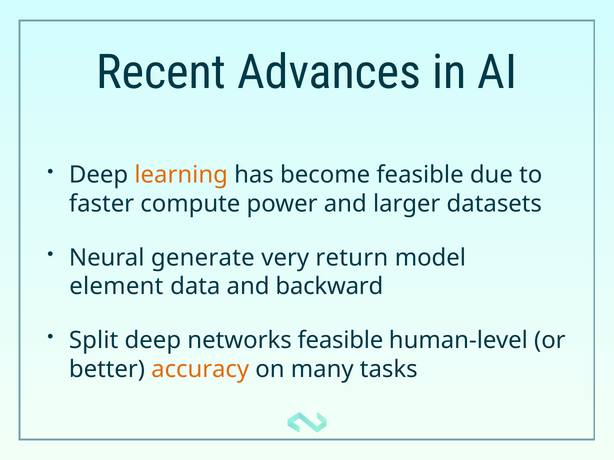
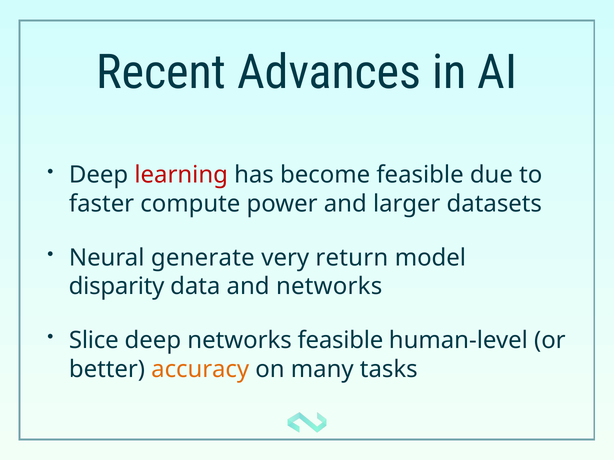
learning colour: orange -> red
element: element -> disparity
and backward: backward -> networks
Split: Split -> Slice
